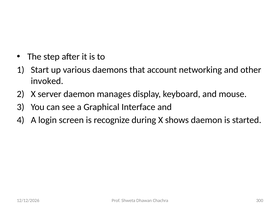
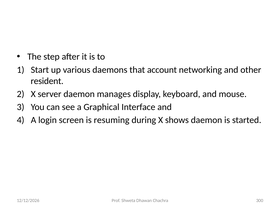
invoked: invoked -> resident
recognize: recognize -> resuming
